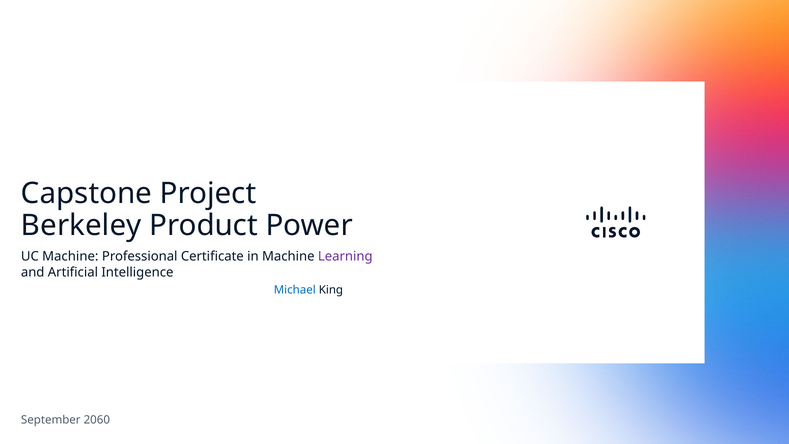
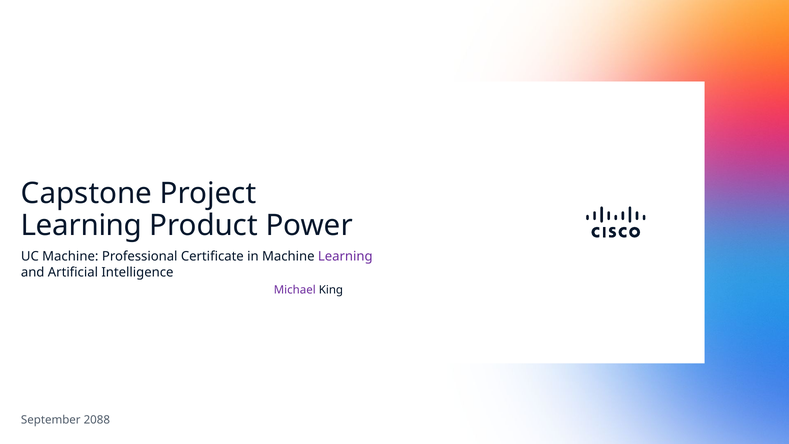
Berkeley at (81, 226): Berkeley -> Learning
Michael colour: blue -> purple
2060: 2060 -> 2088
